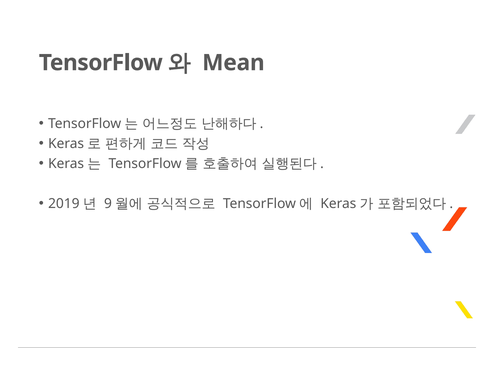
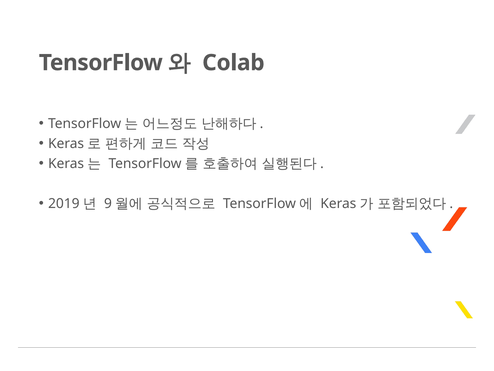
Mean: Mean -> Colab
